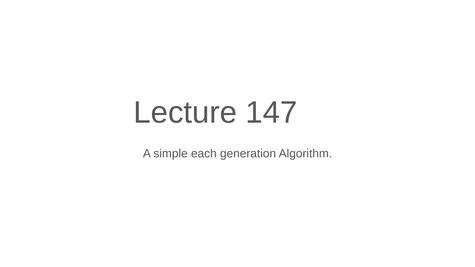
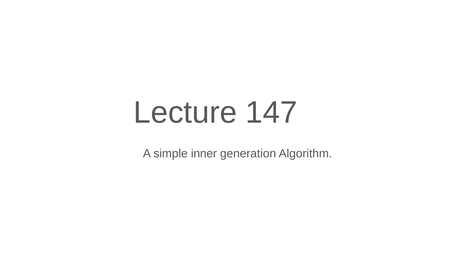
each: each -> inner
